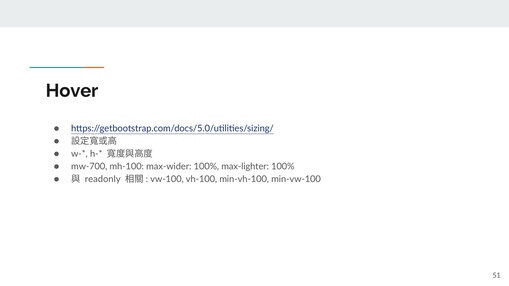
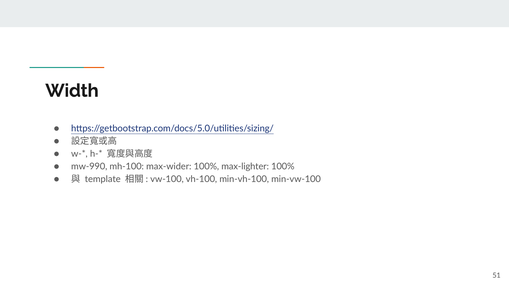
Hover: Hover -> Width
mw-700: mw-700 -> mw-990
readonly: readonly -> template
